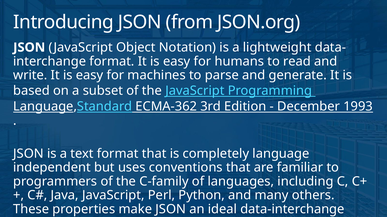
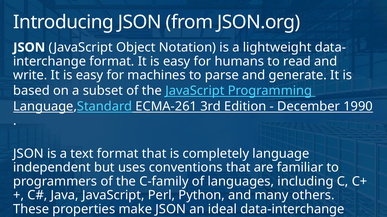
ECMA-362: ECMA-362 -> ECMA-261
1993: 1993 -> 1990
